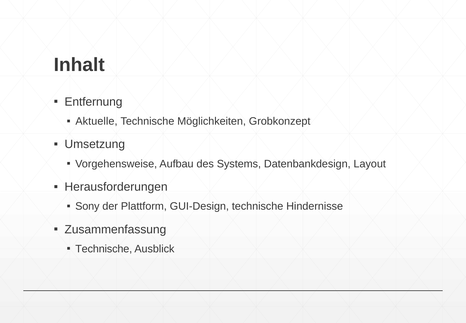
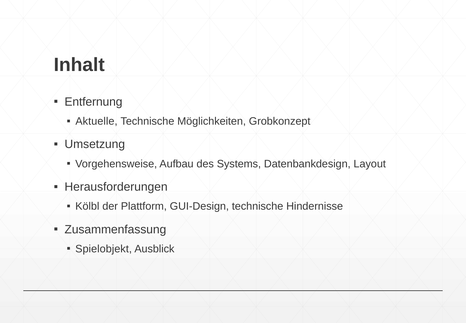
Sony: Sony -> Kölbl
Technische at (104, 249): Technische -> Spielobjekt
